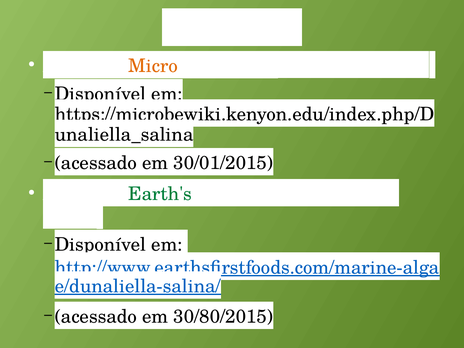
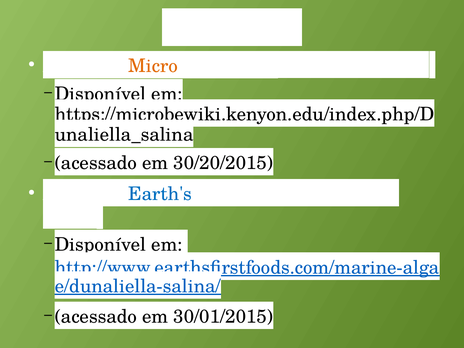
30/01/2015: 30/01/2015 -> 30/20/2015
Earth's colour: green -> blue
30/80/2015: 30/80/2015 -> 30/01/2015
